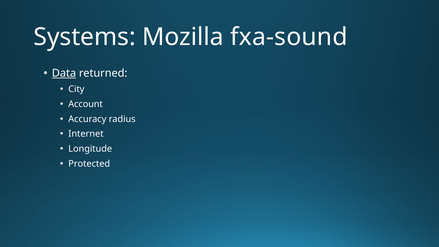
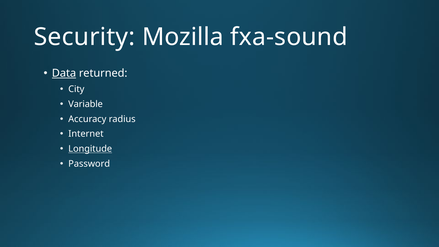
Systems: Systems -> Security
Account: Account -> Variable
Longitude underline: none -> present
Protected: Protected -> Password
